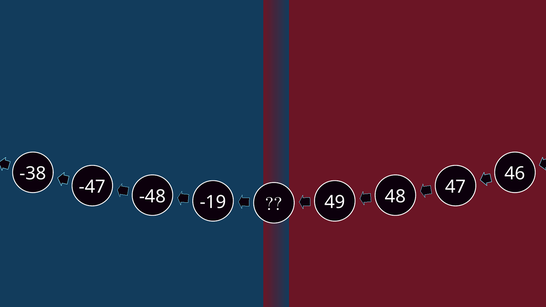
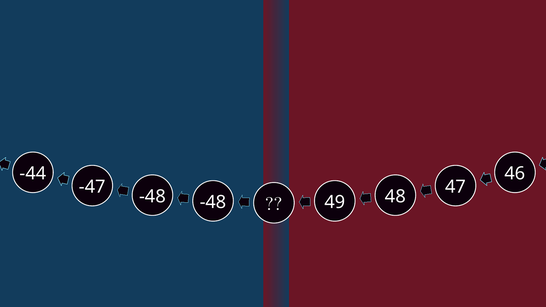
-38: -38 -> -44
-19 at (213, 202): -19 -> -48
